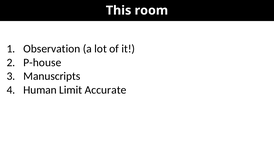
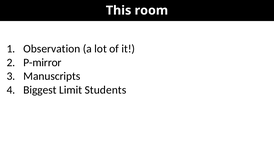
P-house: P-house -> P-mirror
Human: Human -> Biggest
Accurate: Accurate -> Students
